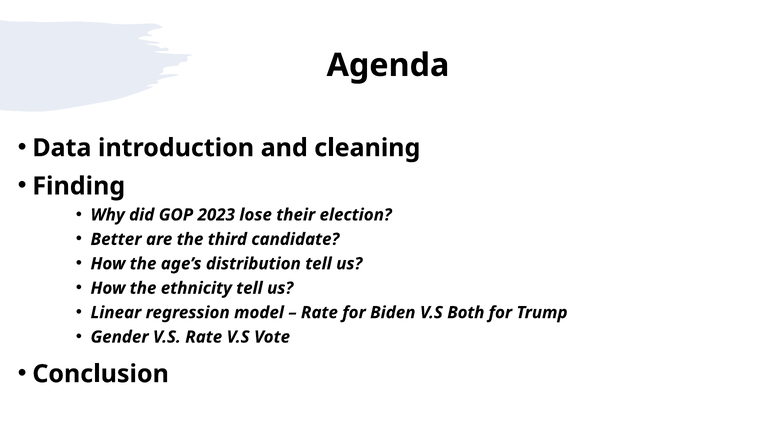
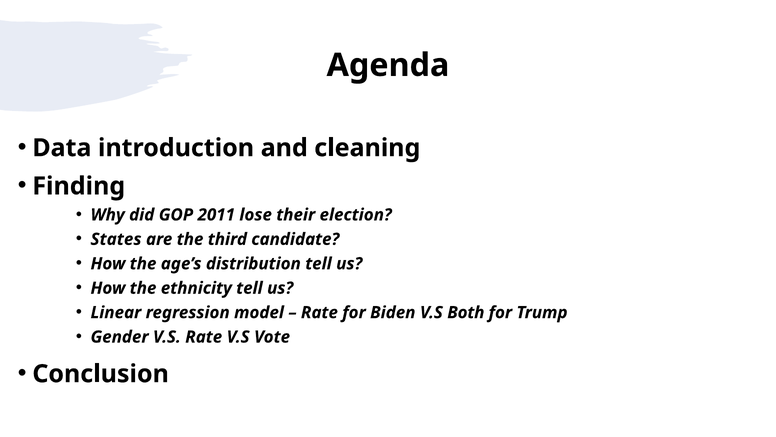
2023: 2023 -> 2011
Better: Better -> States
